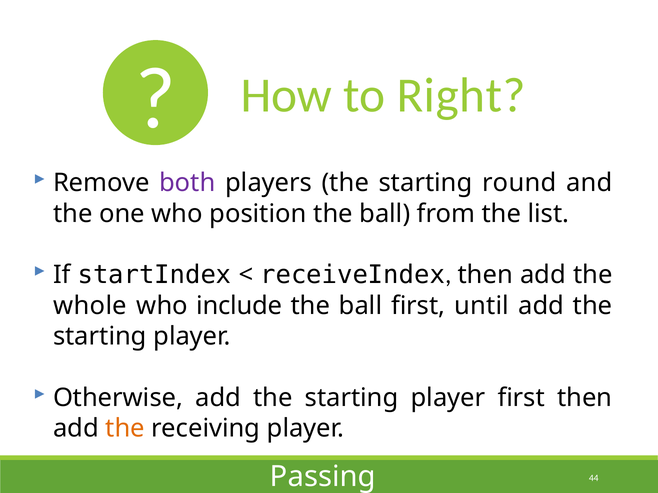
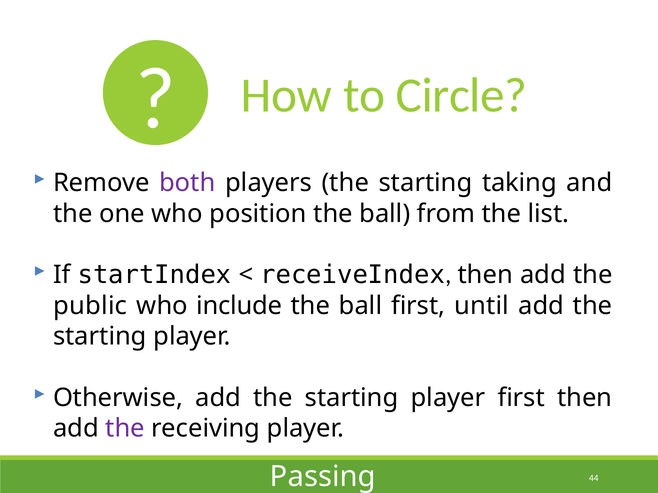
Right: Right -> Circle
round: round -> taking
whole: whole -> public
the at (125, 429) colour: orange -> purple
